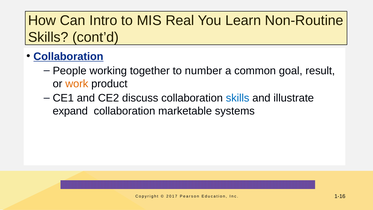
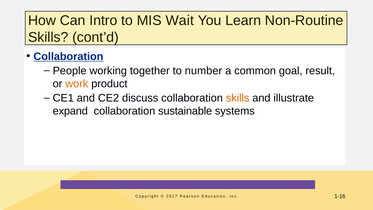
Real: Real -> Wait
skills at (238, 98) colour: blue -> orange
marketable: marketable -> sustainable
